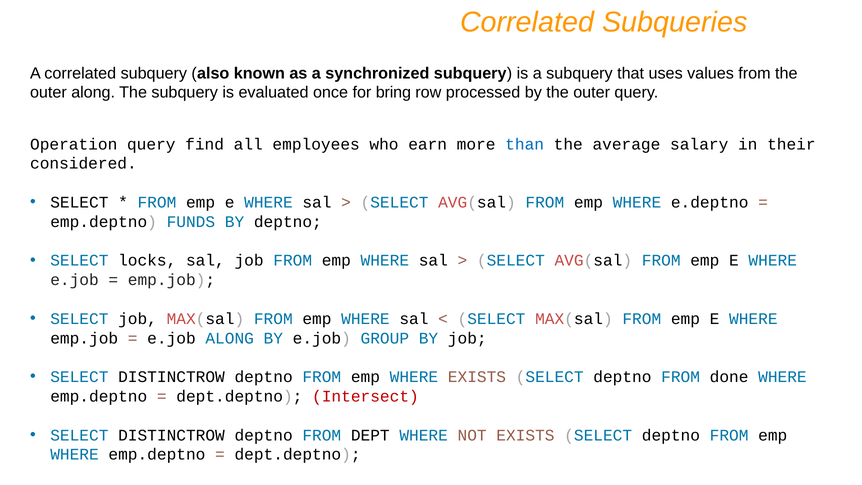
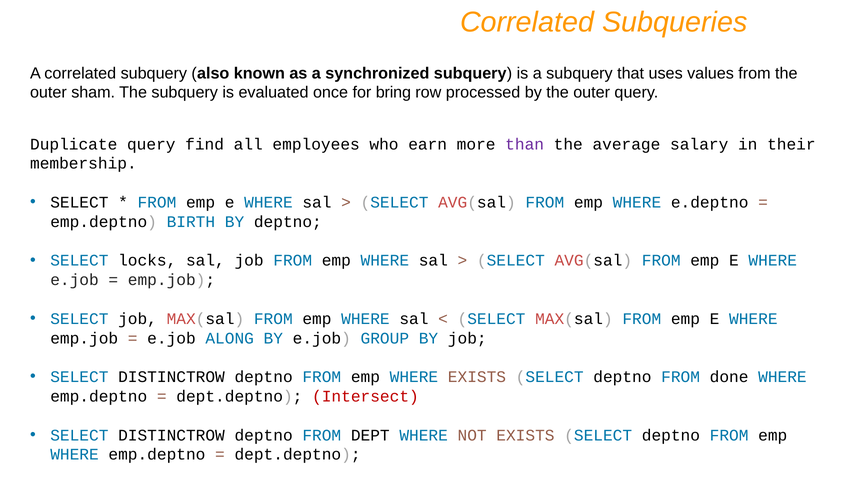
outer along: along -> sham
Operation: Operation -> Duplicate
than colour: blue -> purple
considered: considered -> membership
FUNDS: FUNDS -> BIRTH
